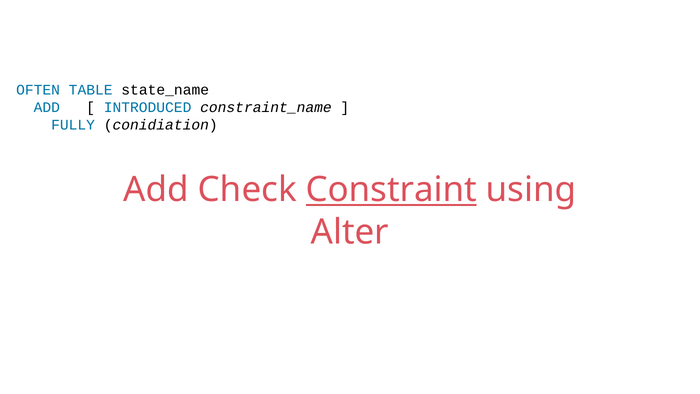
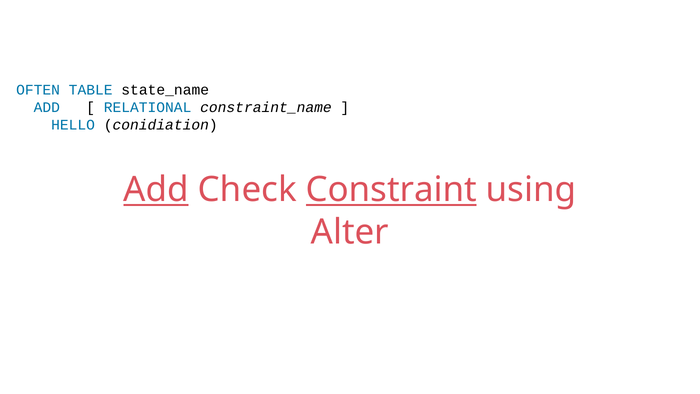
INTRODUCED: INTRODUCED -> RELATIONAL
FULLY: FULLY -> HELLO
Add at (156, 190) underline: none -> present
